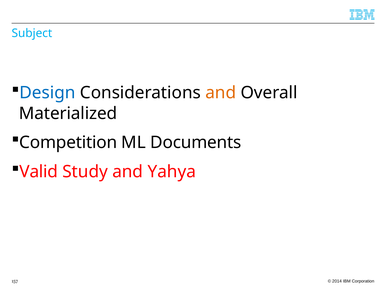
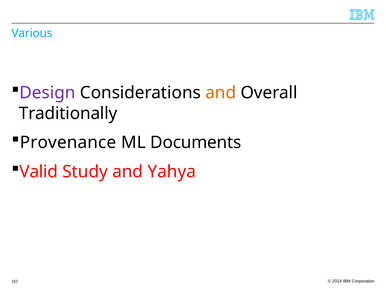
Subject: Subject -> Various
Design colour: blue -> purple
Materialized: Materialized -> Traditionally
Competition: Competition -> Provenance
